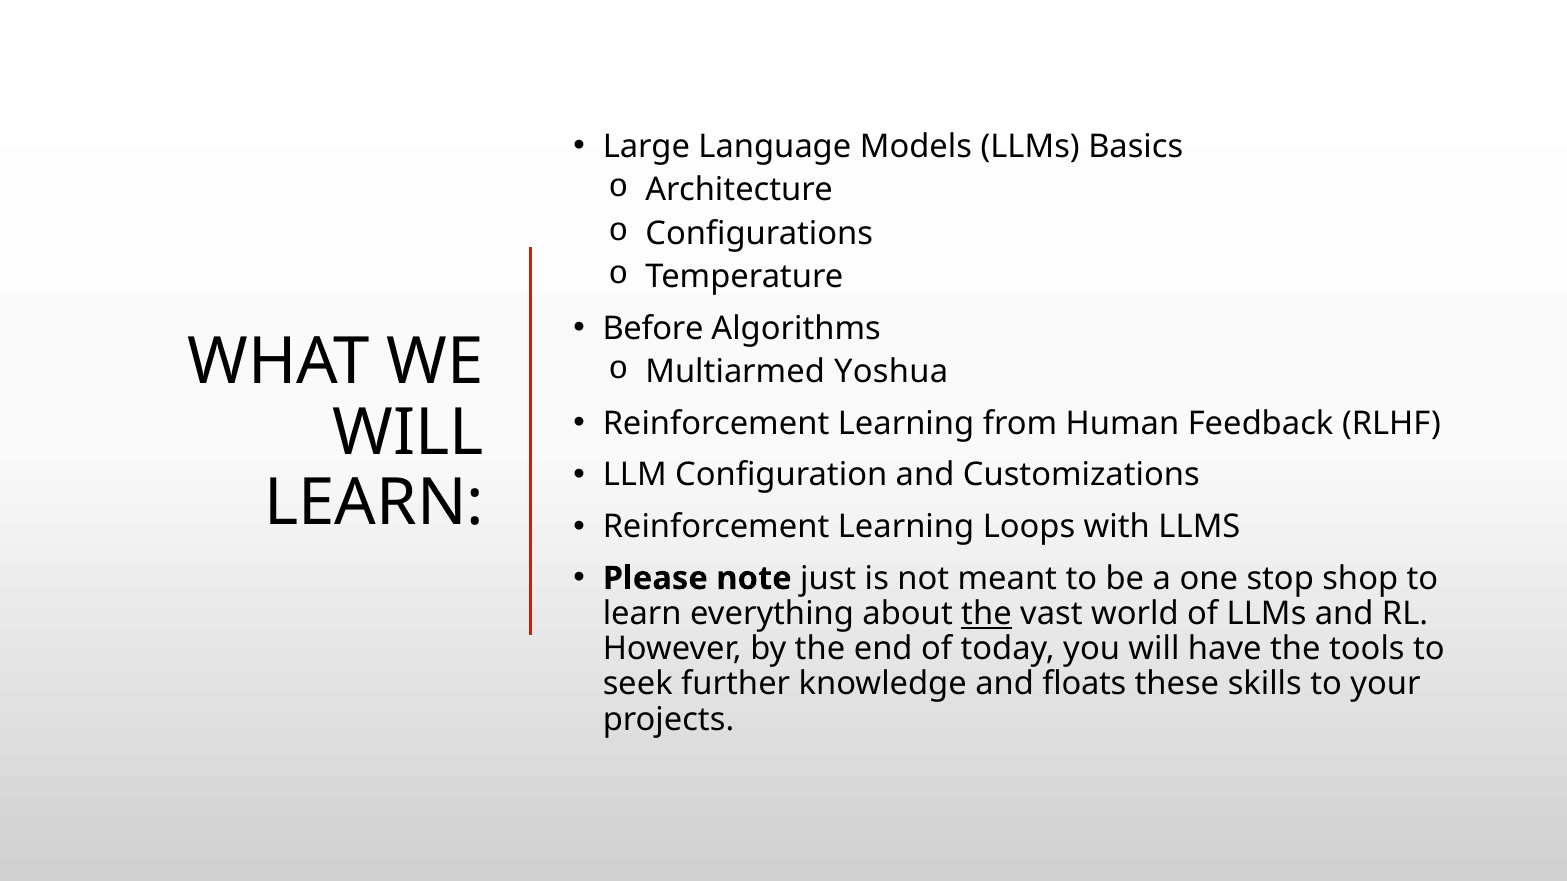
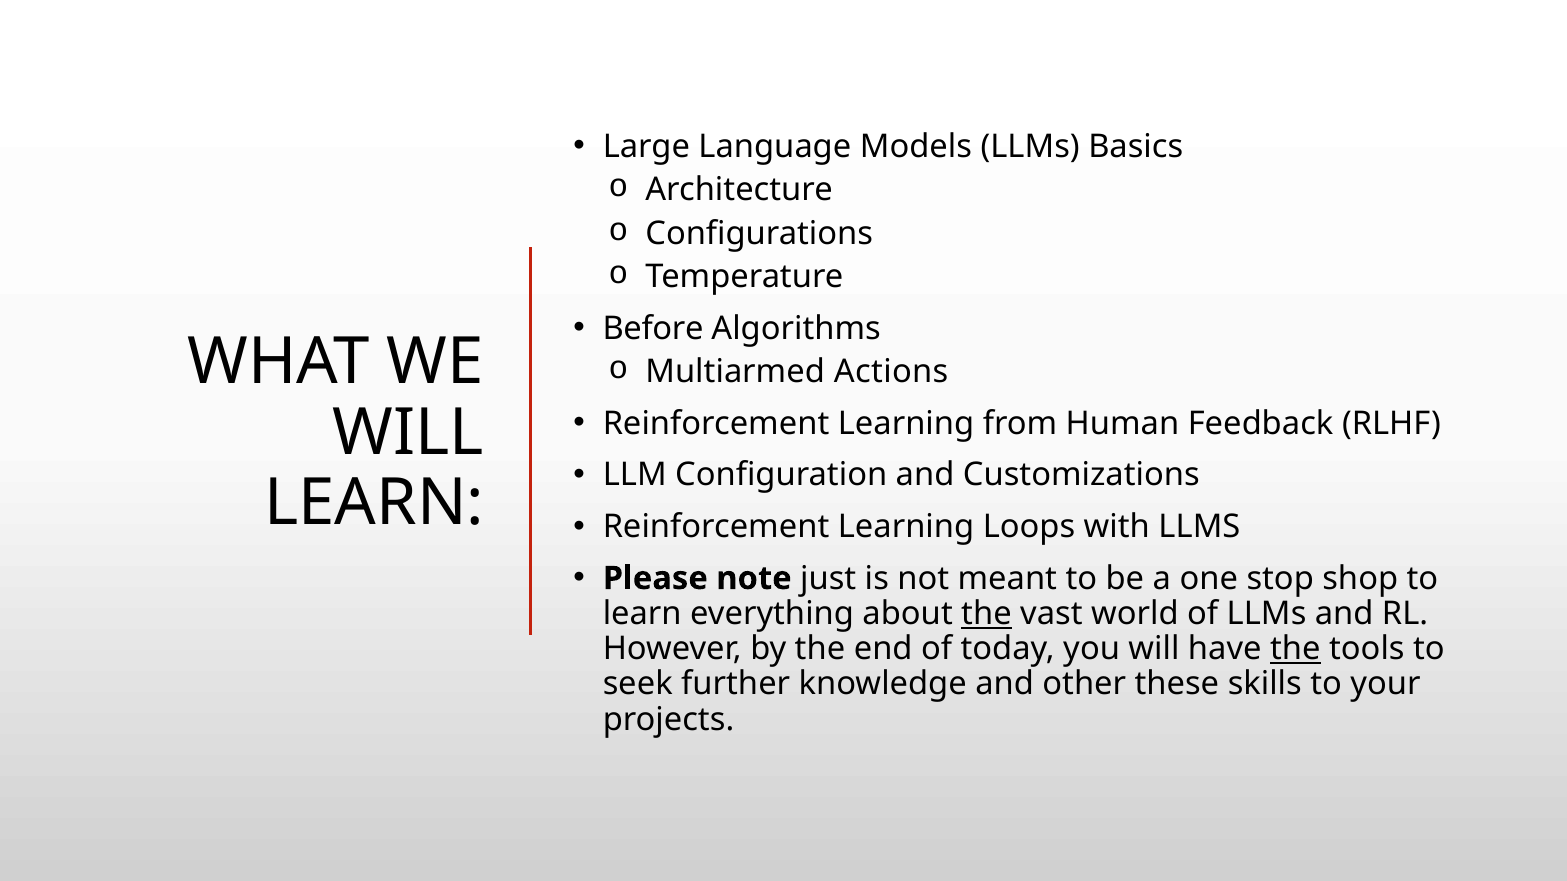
Yoshua: Yoshua -> Actions
the at (1295, 649) underline: none -> present
floats: floats -> other
